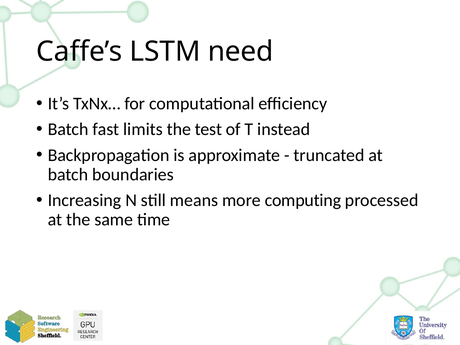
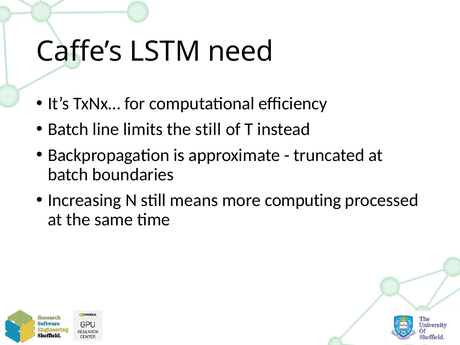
fast: fast -> line
the test: test -> still
